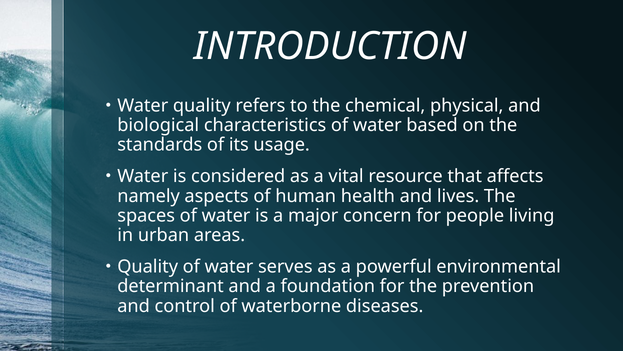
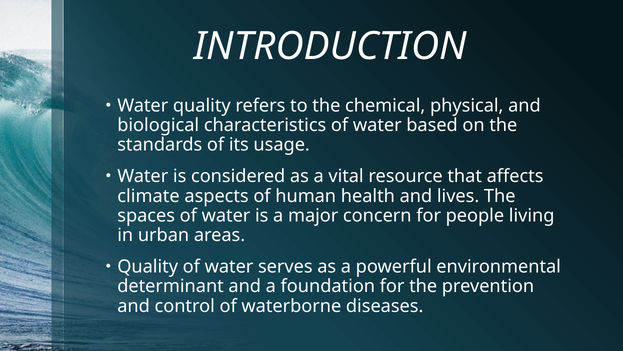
namely: namely -> climate
